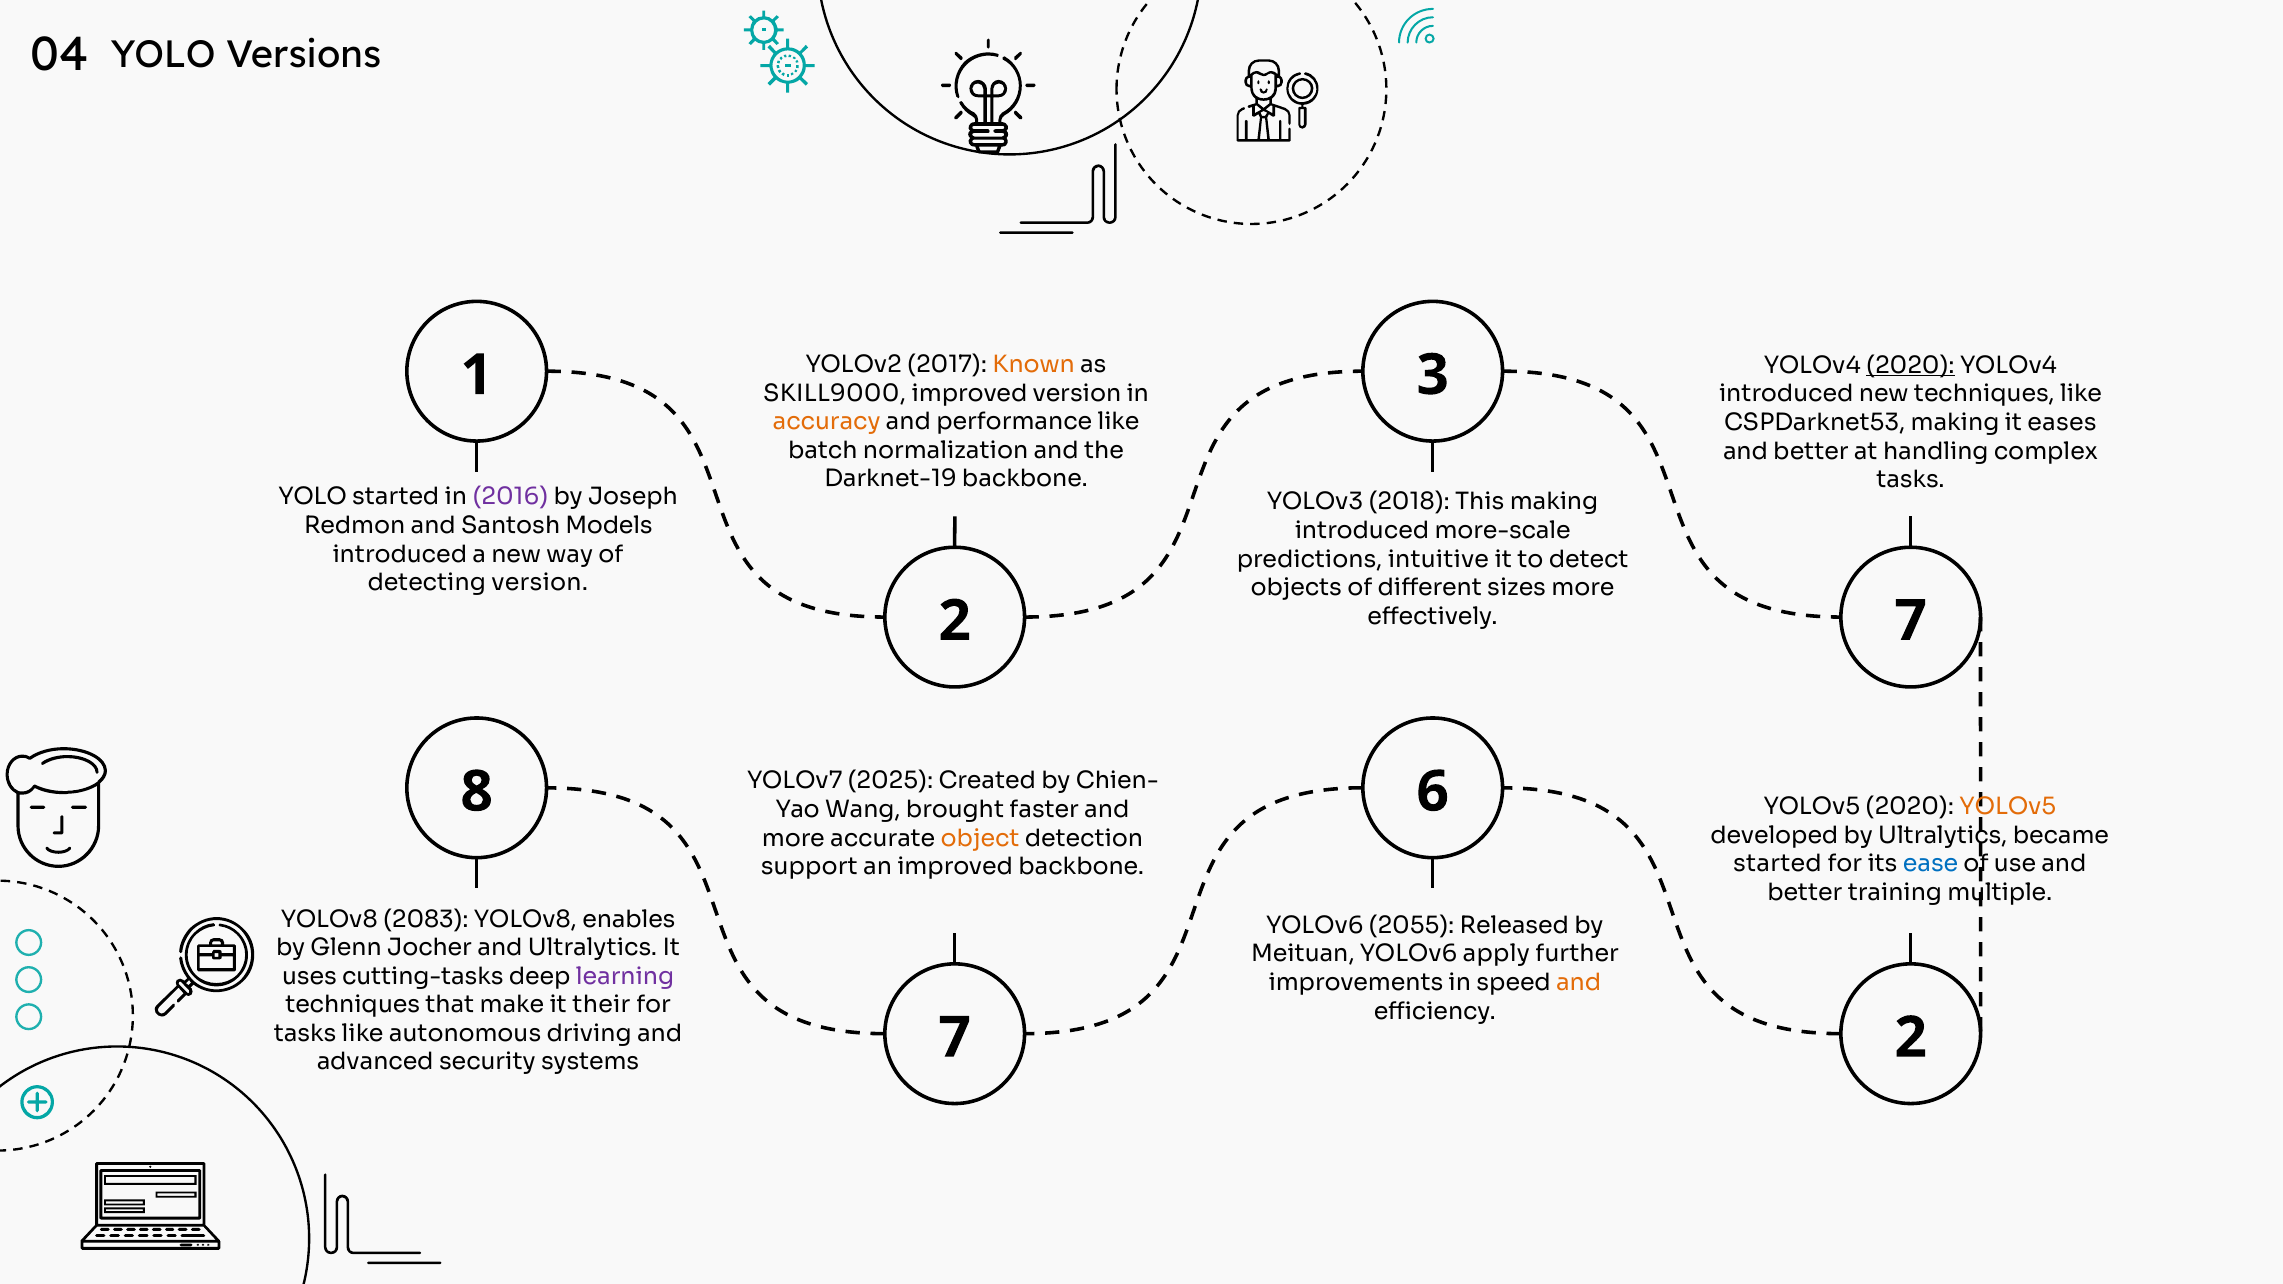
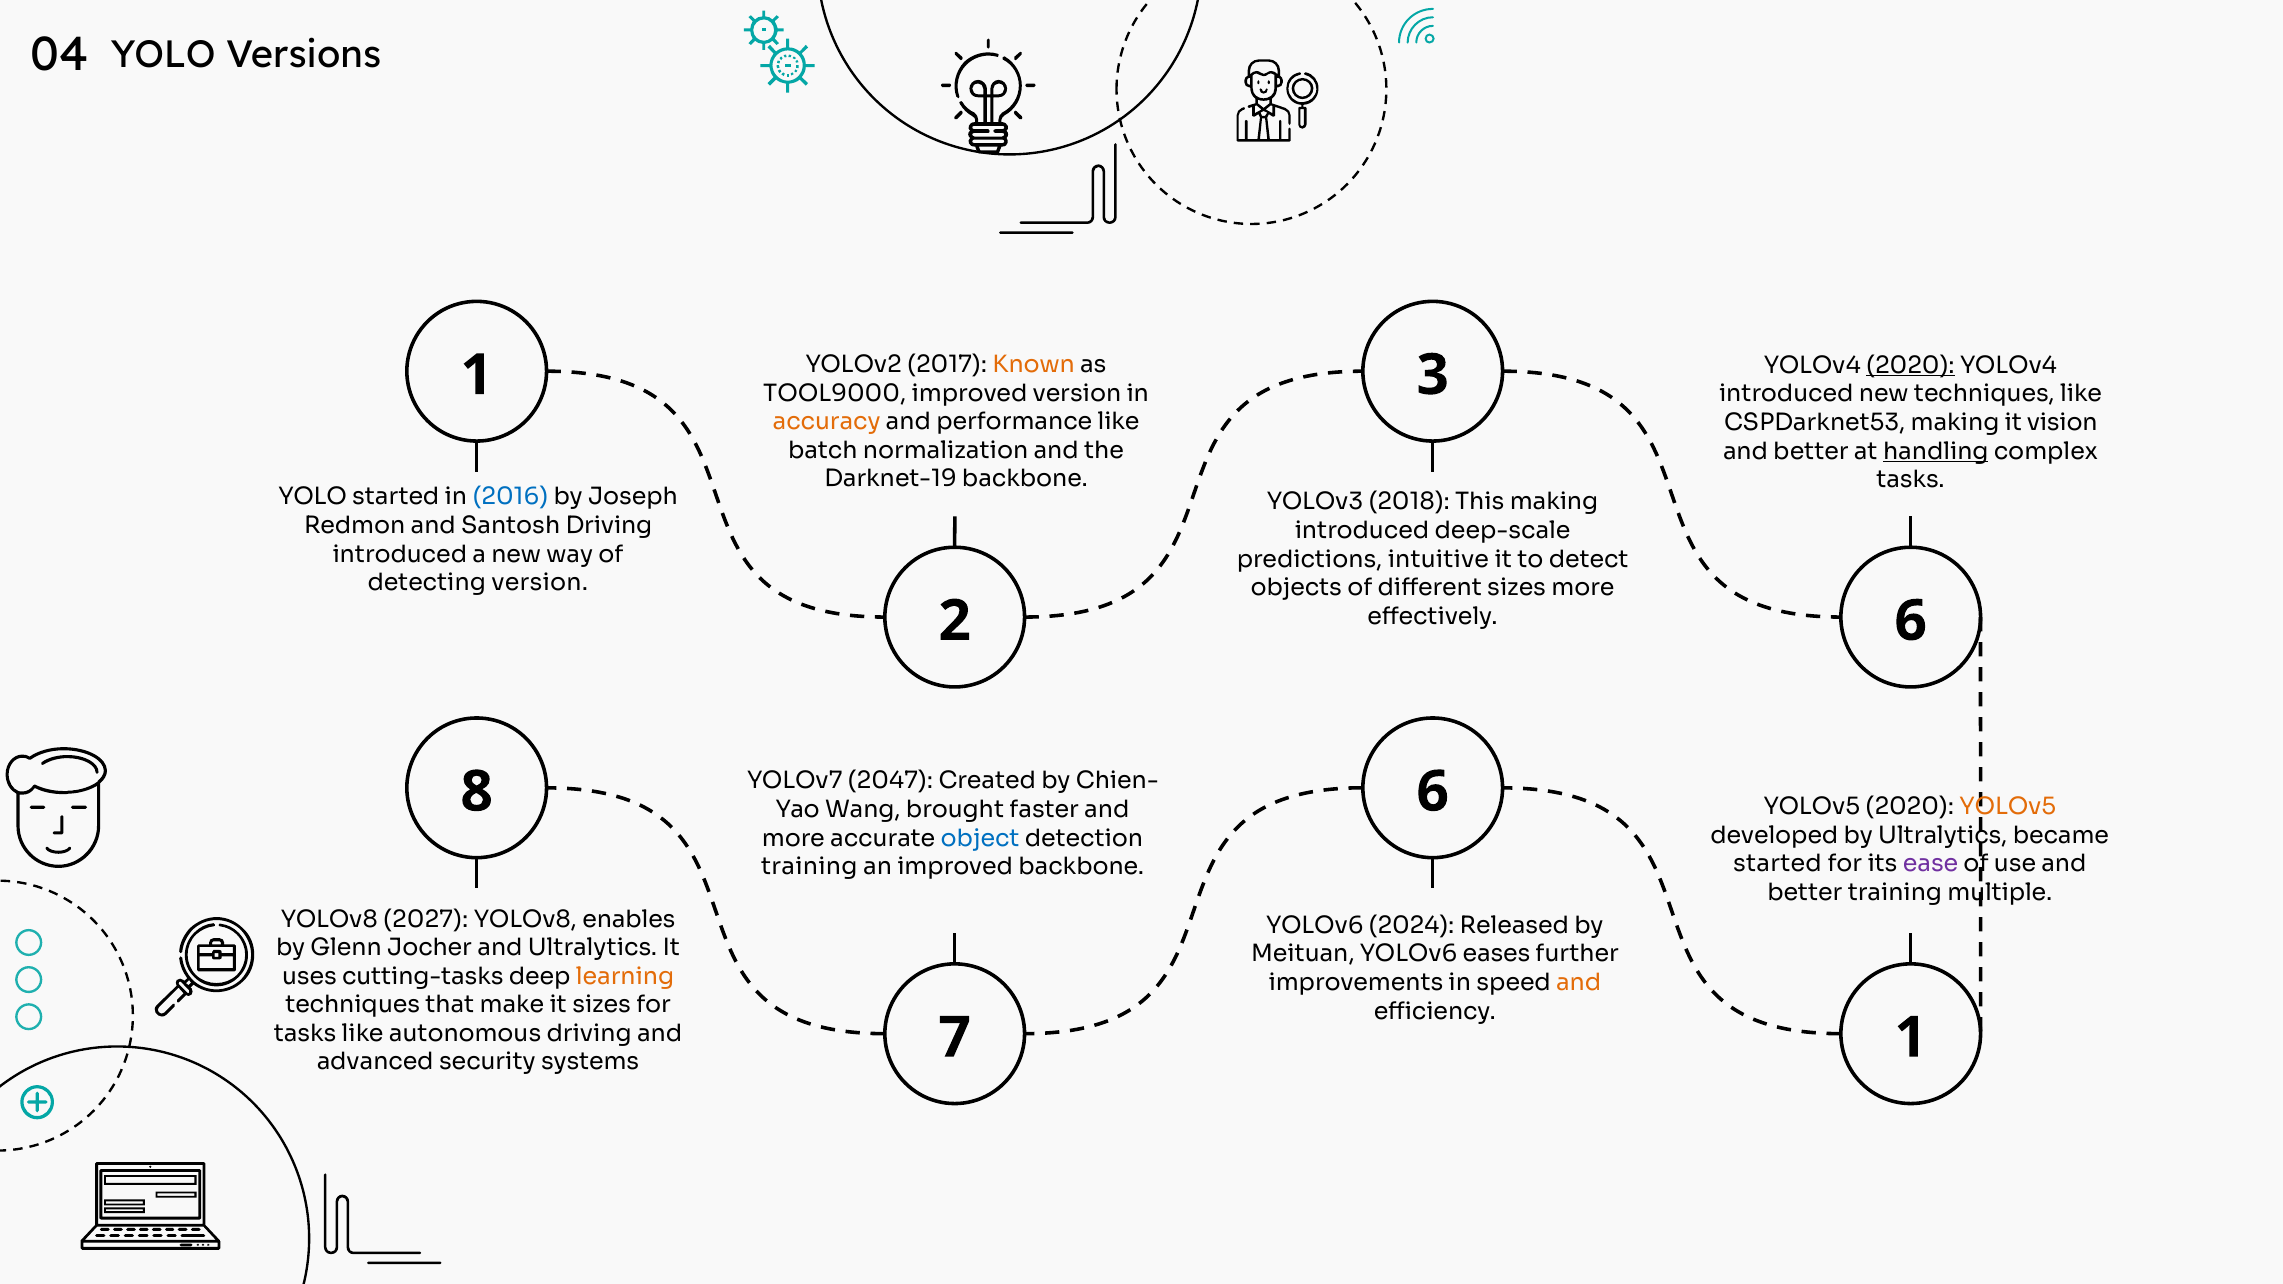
SKILL9000: SKILL9000 -> TOOL9000
eases: eases -> vision
handling underline: none -> present
2016 colour: purple -> blue
Santosh Models: Models -> Driving
more-scale: more-scale -> deep-scale
2 7: 7 -> 6
2025: 2025 -> 2047
object colour: orange -> blue
ease colour: blue -> purple
support at (809, 867): support -> training
2083: 2083 -> 2027
2055: 2055 -> 2024
apply: apply -> eases
learning colour: purple -> orange
it their: their -> sizes
7 2: 2 -> 1
